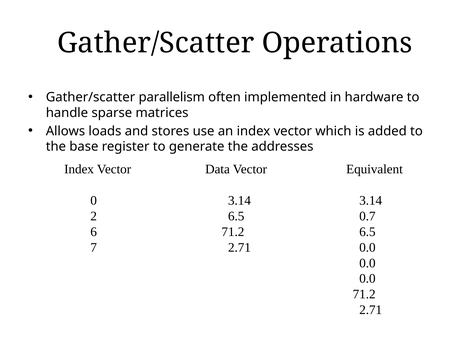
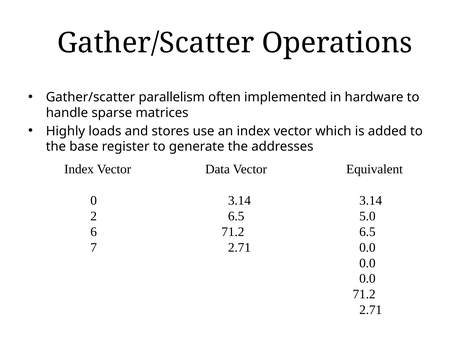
Allows: Allows -> Highly
0.7: 0.7 -> 5.0
